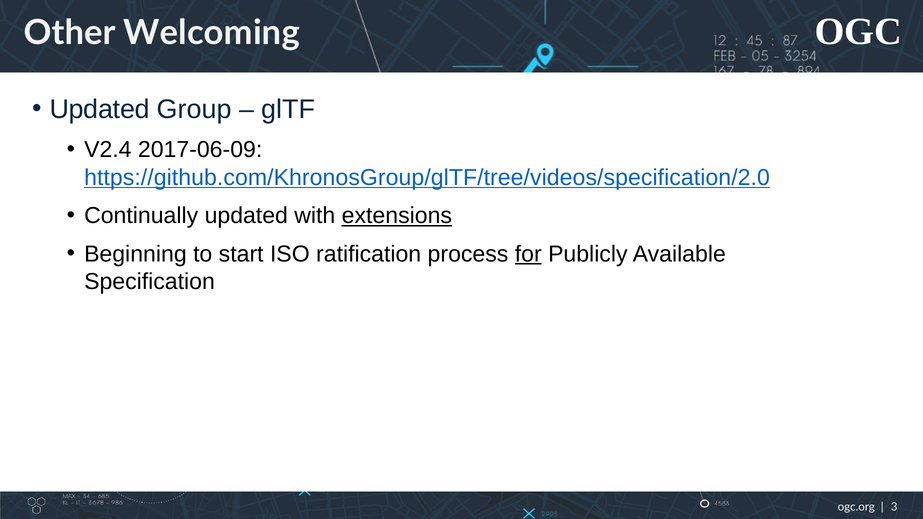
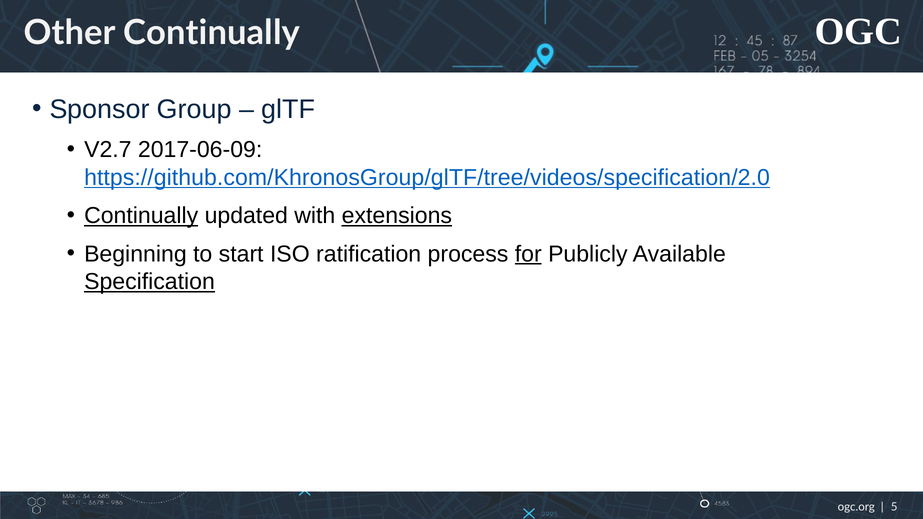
Other Welcoming: Welcoming -> Continually
Updated at (100, 110): Updated -> Sponsor
V2.4: V2.4 -> V2.7
Continually at (141, 216) underline: none -> present
Specification underline: none -> present
3: 3 -> 5
